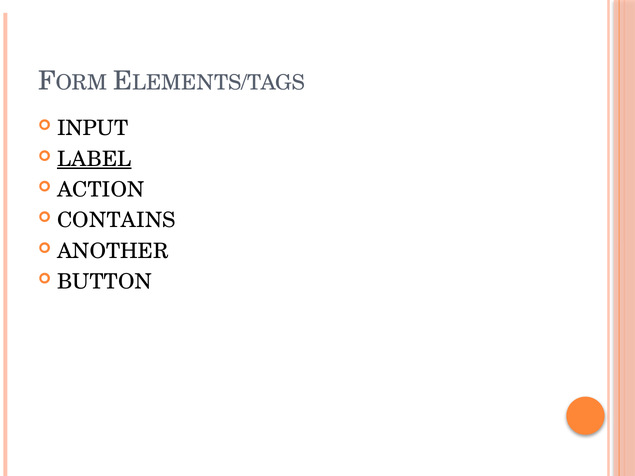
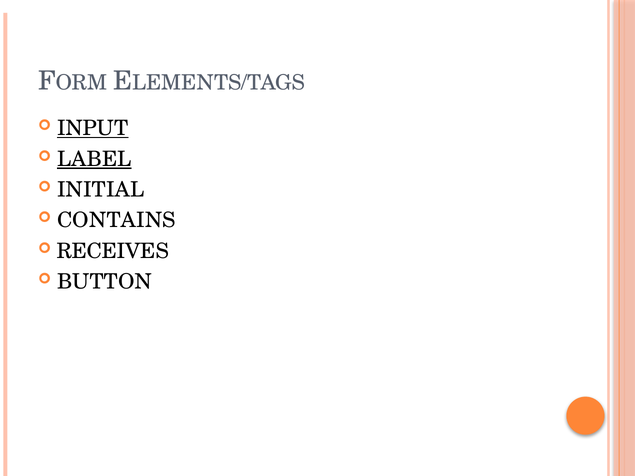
INPUT underline: none -> present
ACTION: ACTION -> INITIAL
ANOTHER: ANOTHER -> RECEIVES
